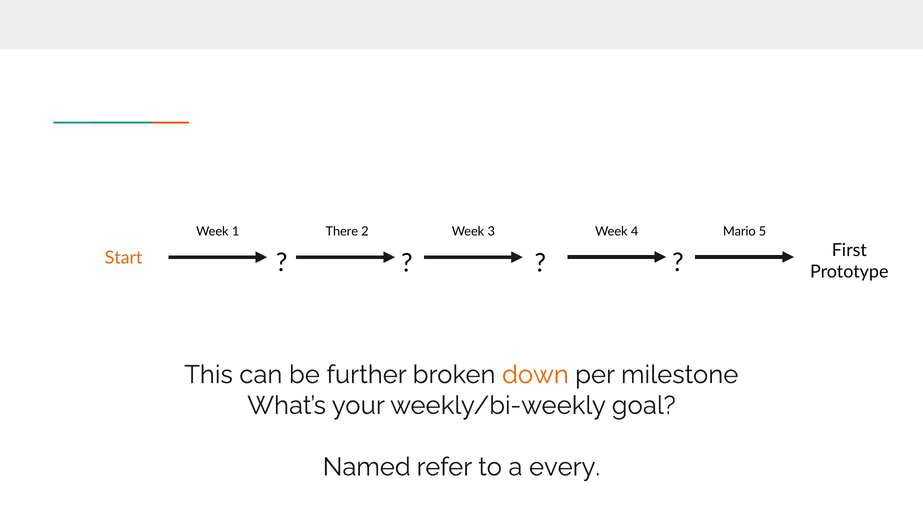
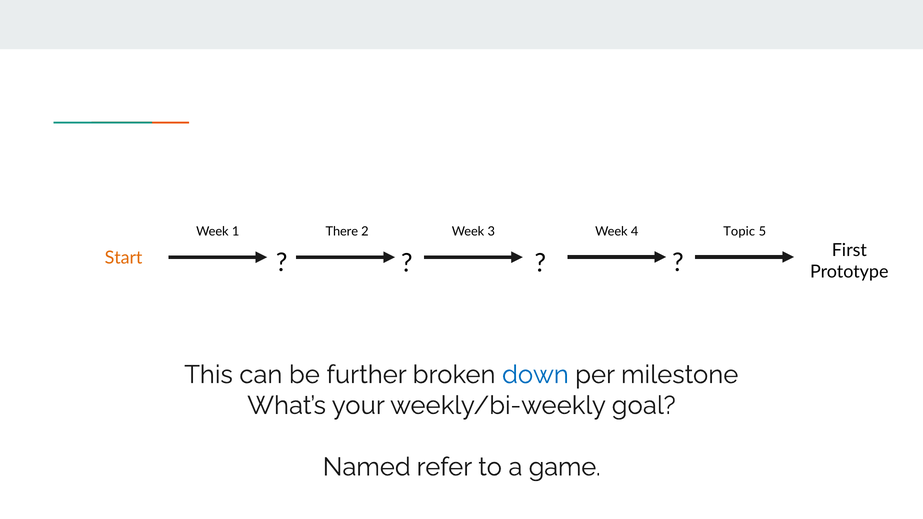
Mario: Mario -> Topic
down colour: orange -> blue
every: every -> game
